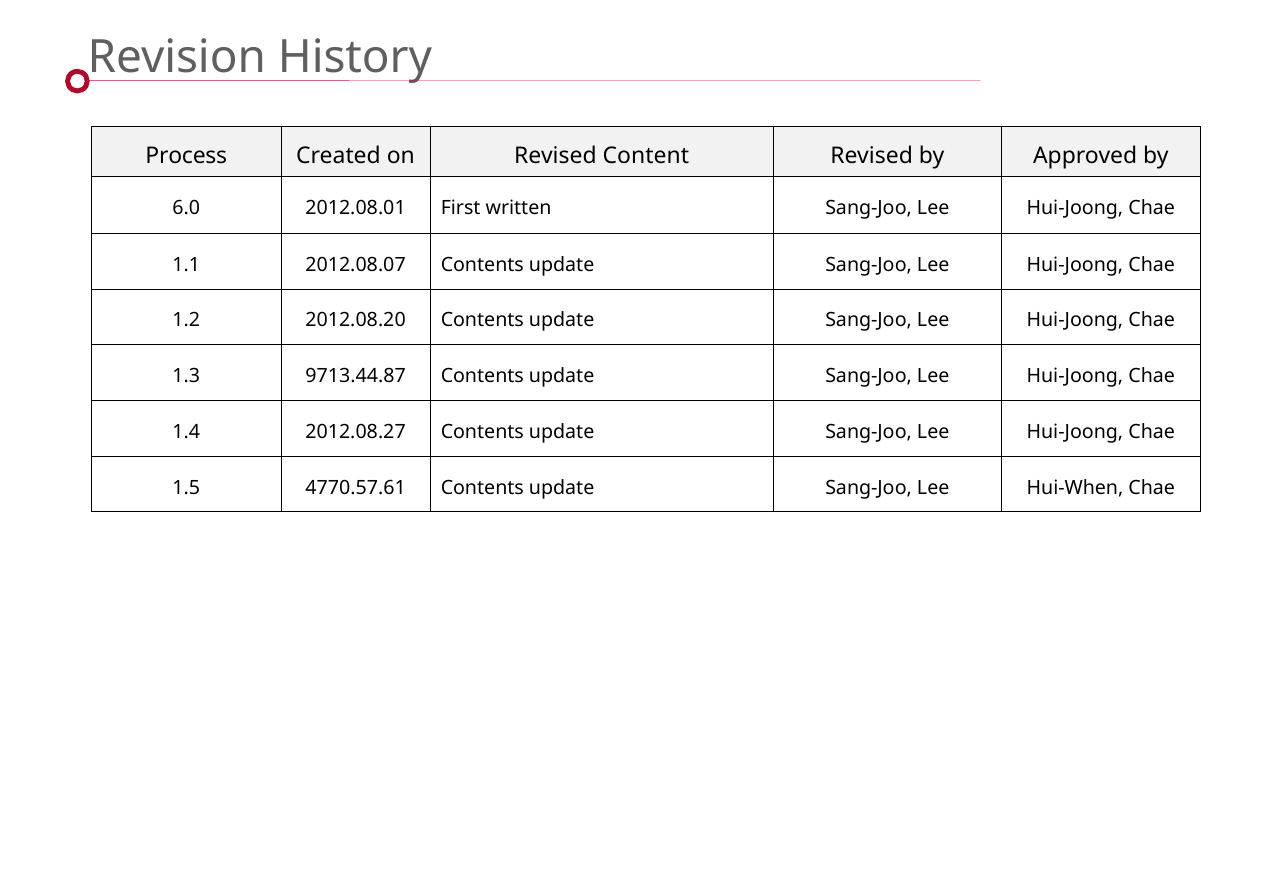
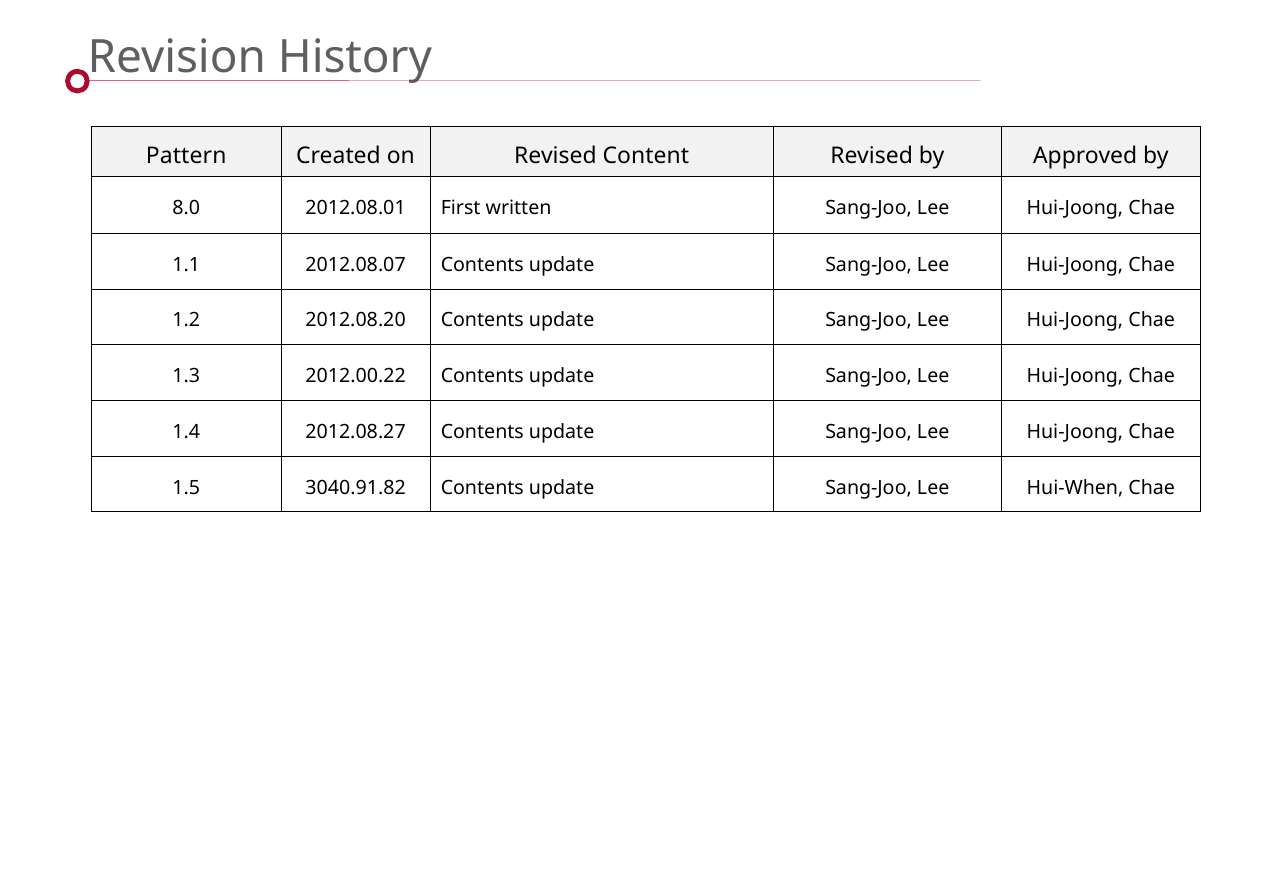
Process: Process -> Pattern
6.0: 6.0 -> 8.0
9713.44.87: 9713.44.87 -> 2012.00.22
4770.57.61: 4770.57.61 -> 3040.91.82
